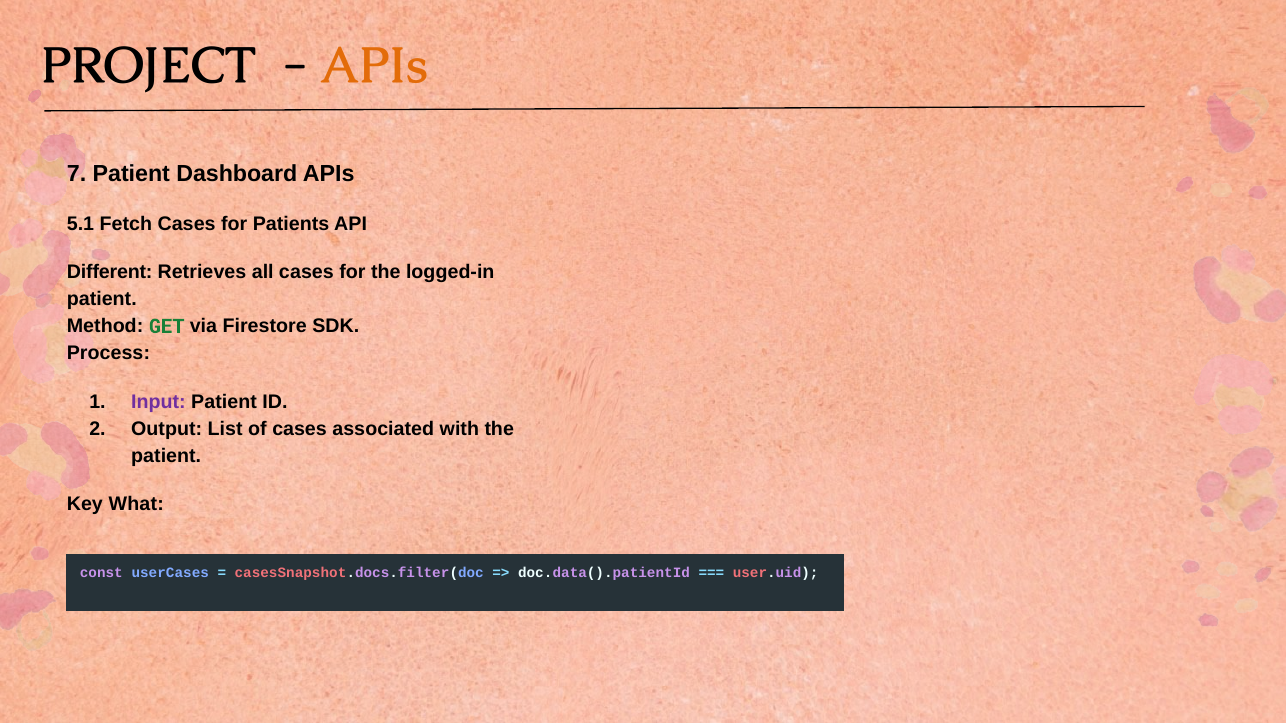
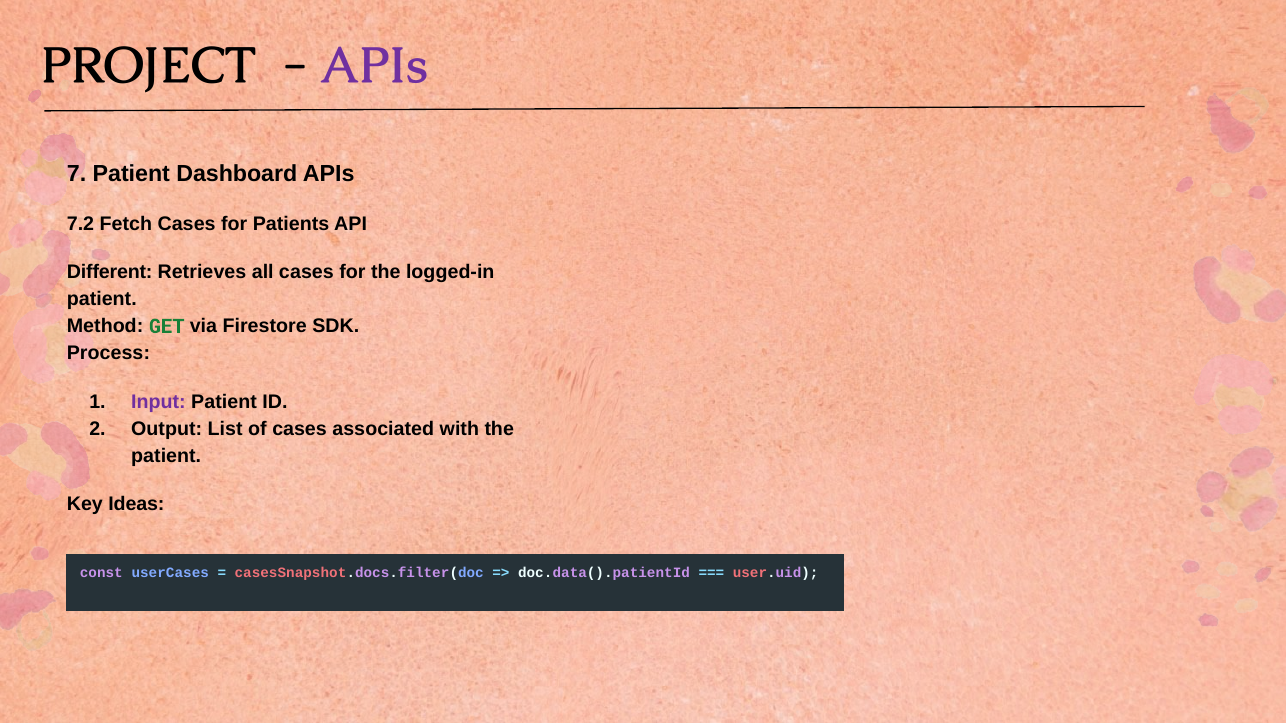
APIs at (374, 66) colour: orange -> purple
5.1: 5.1 -> 7.2
What: What -> Ideas
